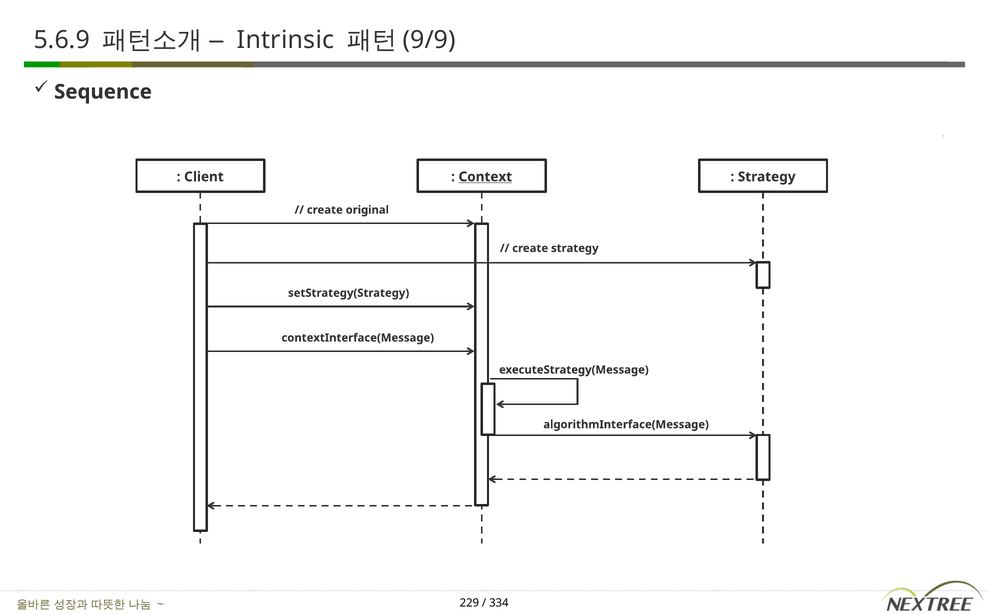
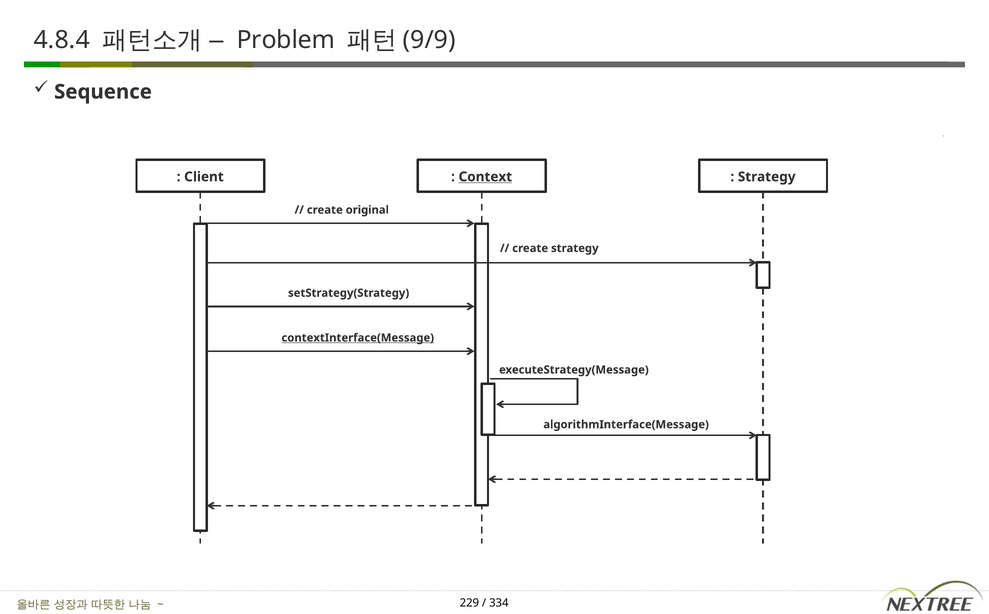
5.6.9: 5.6.9 -> 4.8.4
Intrinsic: Intrinsic -> Problem
contextInterface(Message underline: none -> present
